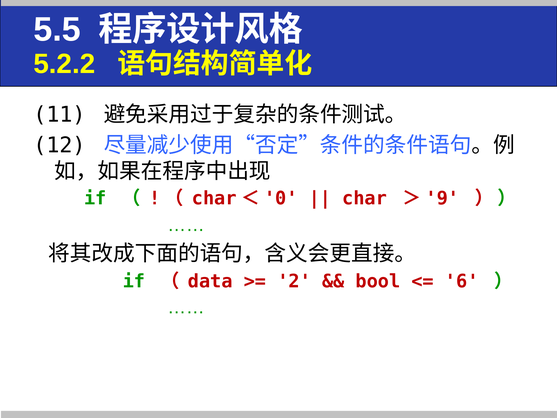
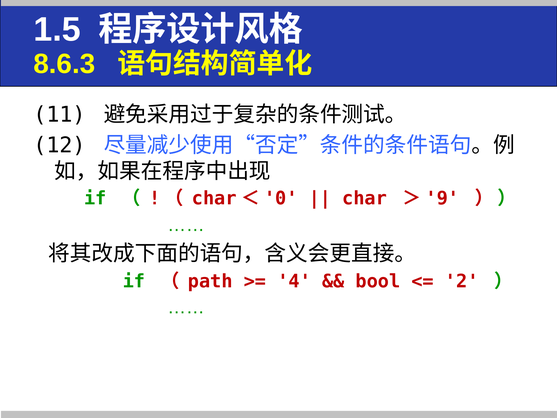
5.5: 5.5 -> 1.5
5.2.2: 5.2.2 -> 8.6.3
data: data -> path
2: 2 -> 4
6: 6 -> 2
